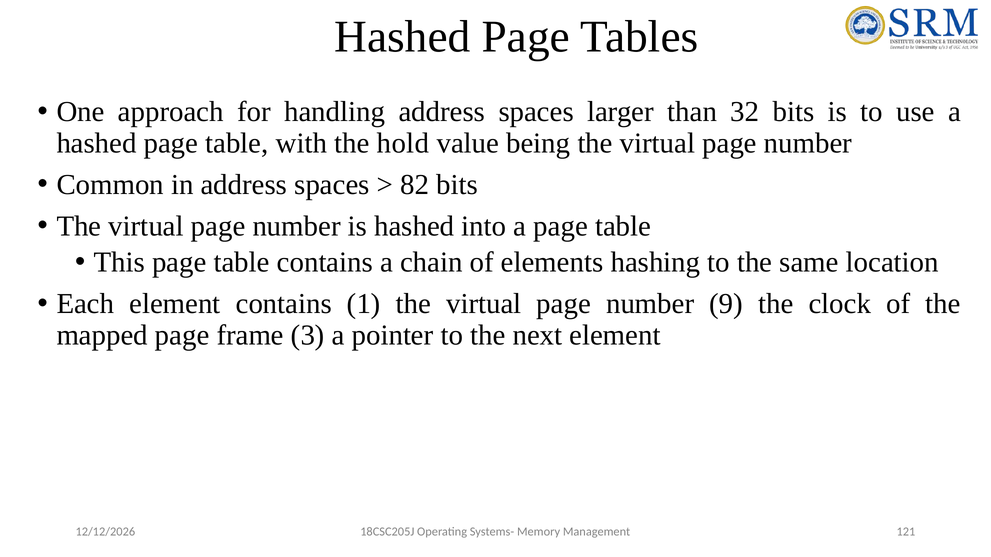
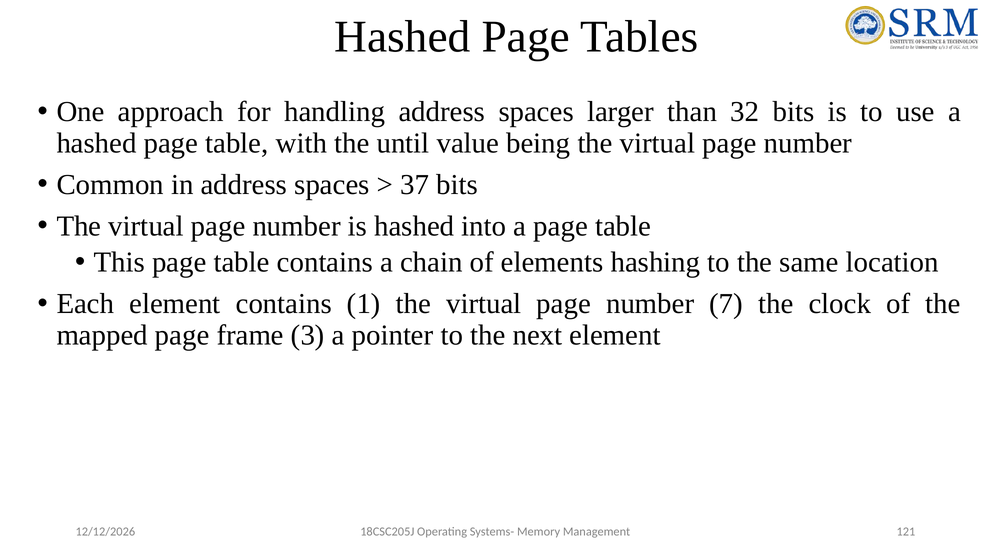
hold: hold -> until
82: 82 -> 37
9: 9 -> 7
